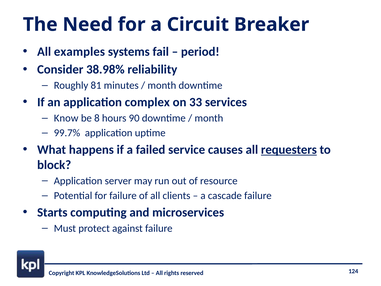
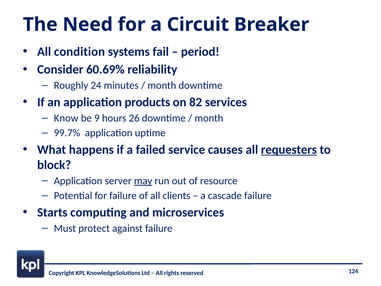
examples: examples -> condition
38.98%: 38.98% -> 60.69%
81: 81 -> 24
complex: complex -> products
33: 33 -> 82
8: 8 -> 9
90: 90 -> 26
may underline: none -> present
